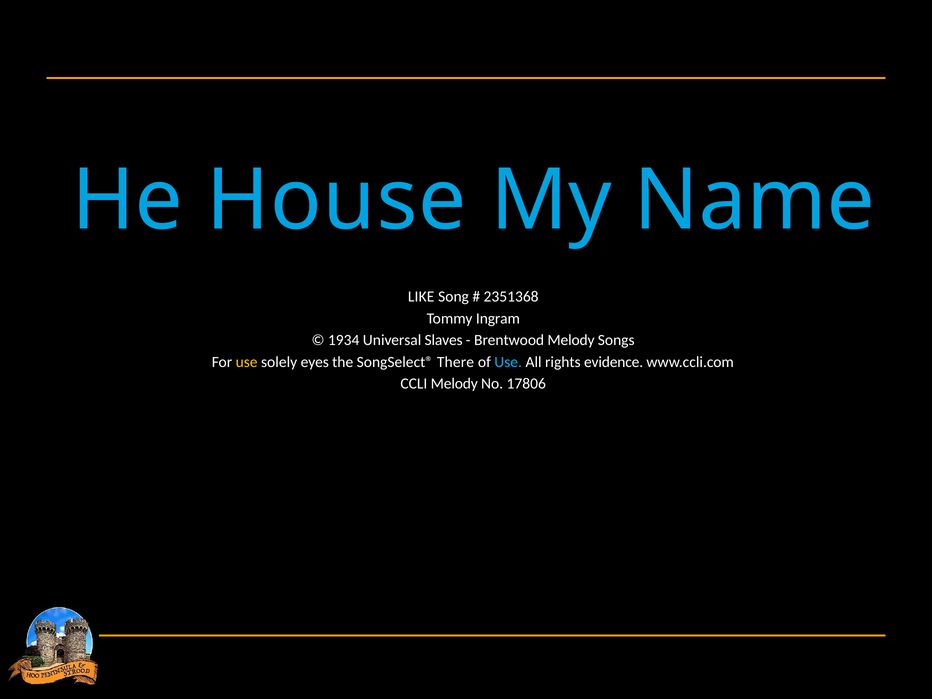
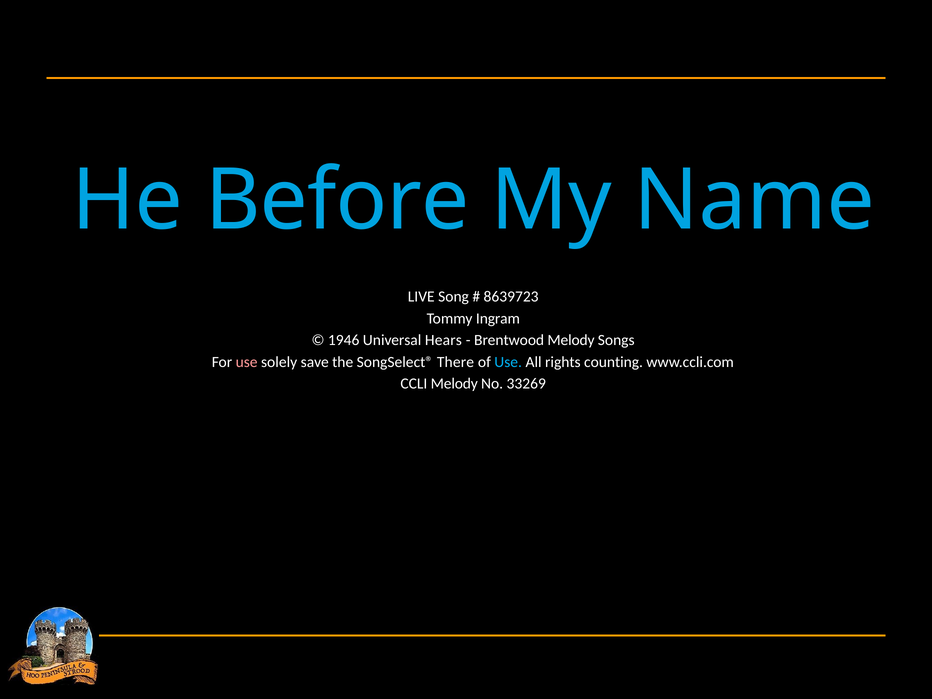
House: House -> Before
LIKE: LIKE -> LIVE
2351368: 2351368 -> 8639723
1934: 1934 -> 1946
Slaves: Slaves -> Hears
use at (247, 362) colour: yellow -> pink
eyes: eyes -> save
evidence: evidence -> counting
17806: 17806 -> 33269
